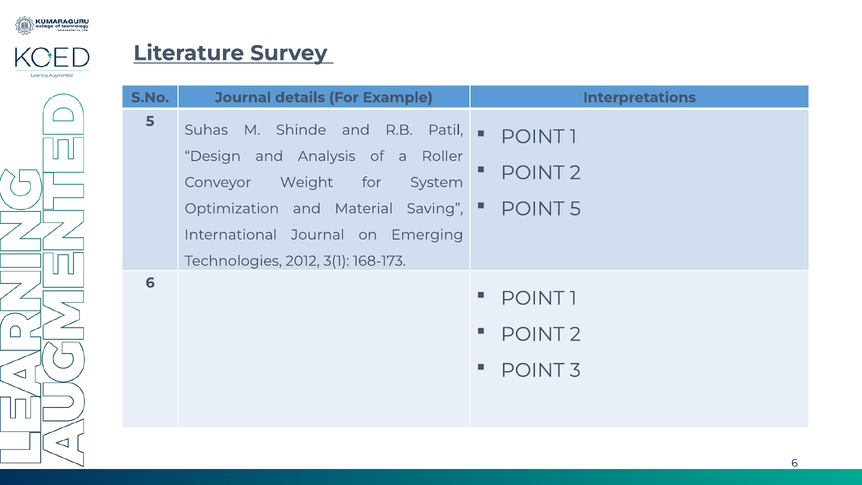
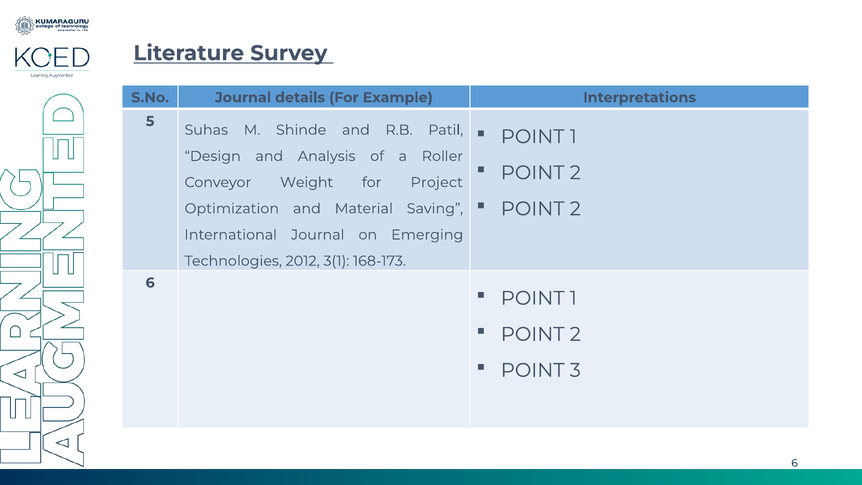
System: System -> Project
5 at (575, 209): 5 -> 2
